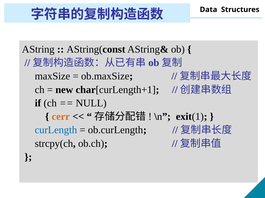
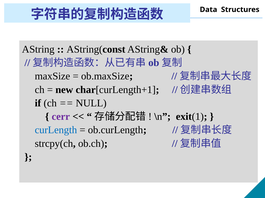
cerr colour: orange -> purple
